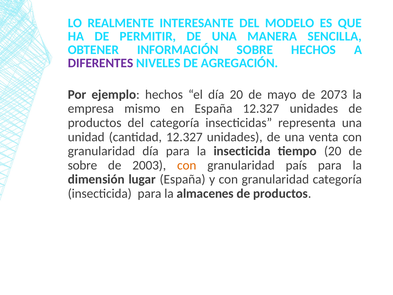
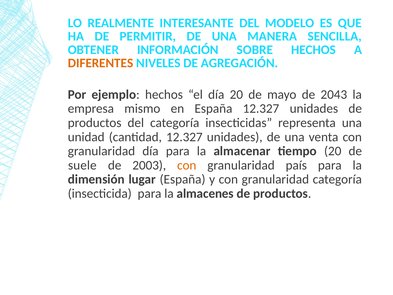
DIFERENTES colour: purple -> orange
2073: 2073 -> 2043
la insecticida: insecticida -> almacenar
sobre at (82, 165): sobre -> suele
